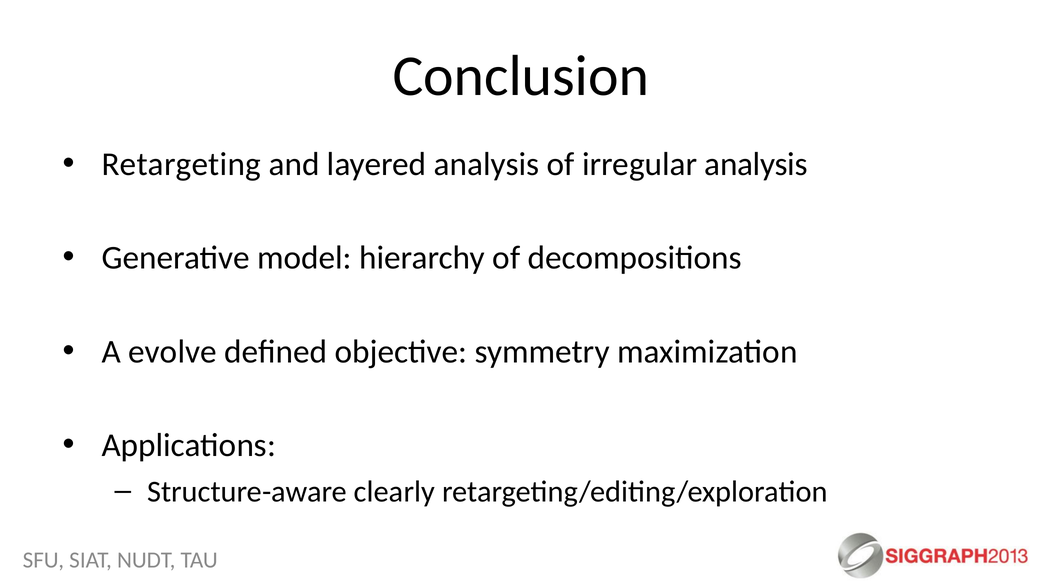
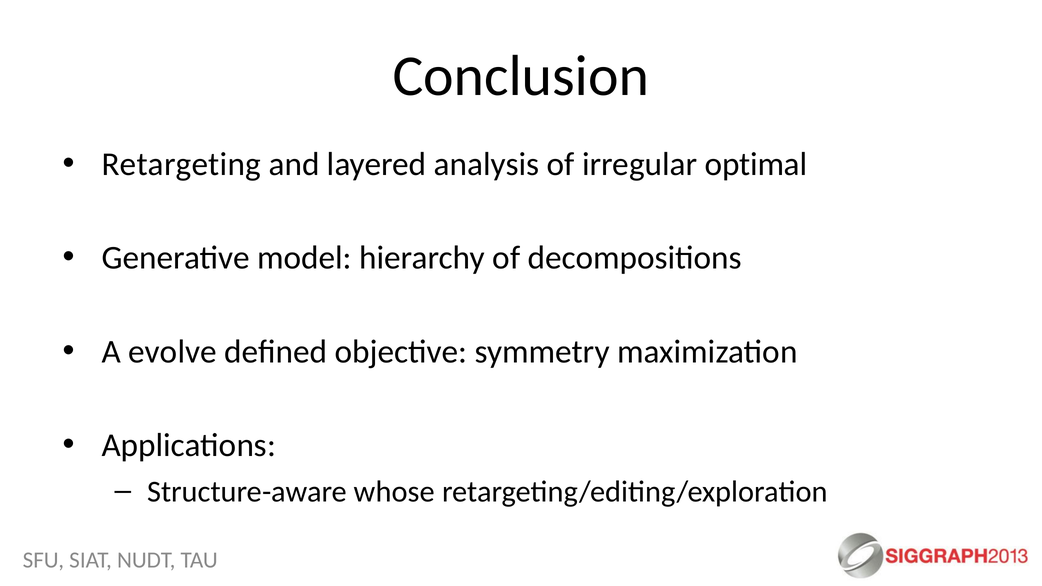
irregular analysis: analysis -> optimal
clearly: clearly -> whose
